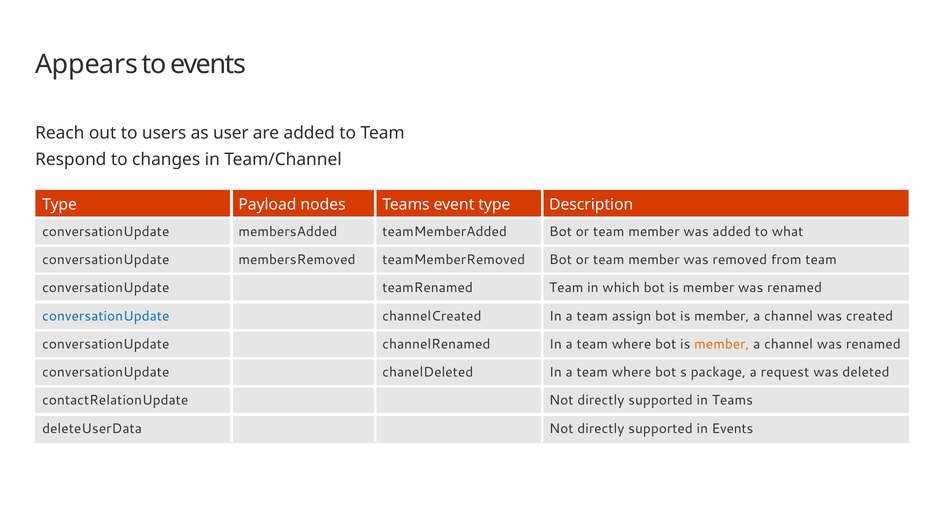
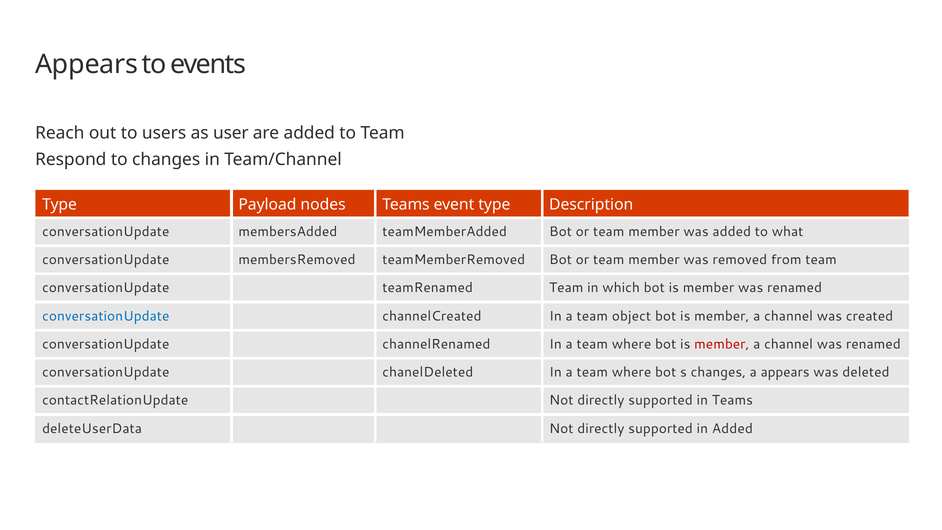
assign: assign -> object
member at (722, 344) colour: orange -> red
s package: package -> changes
a request: request -> appears
in Events: Events -> Added
